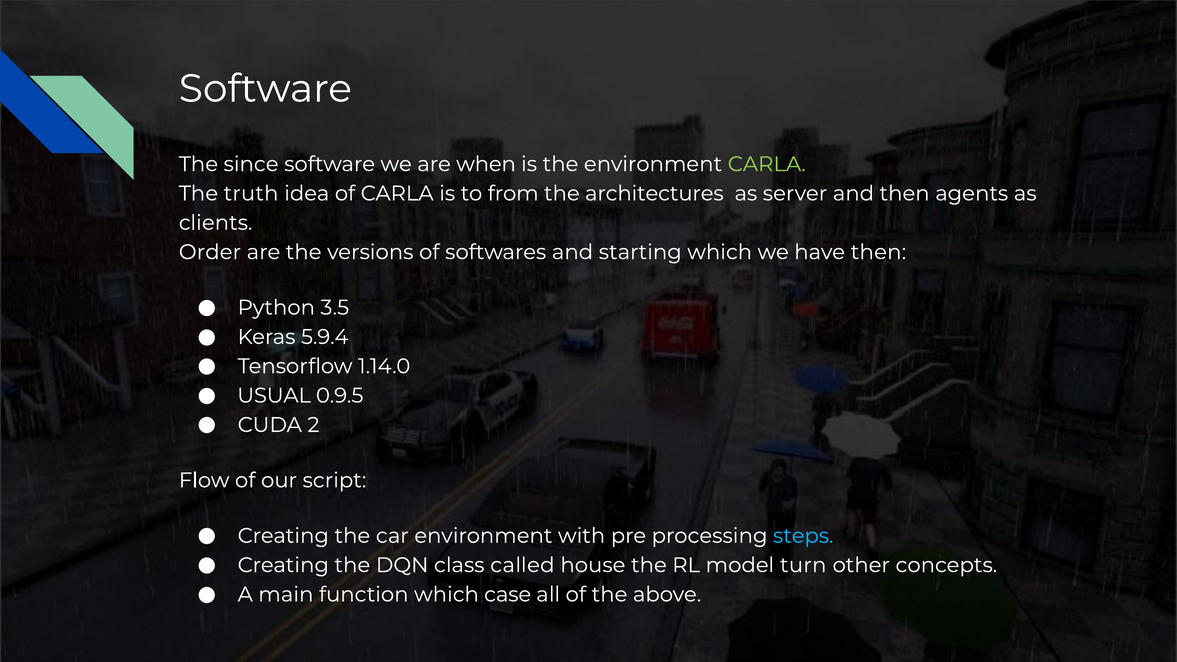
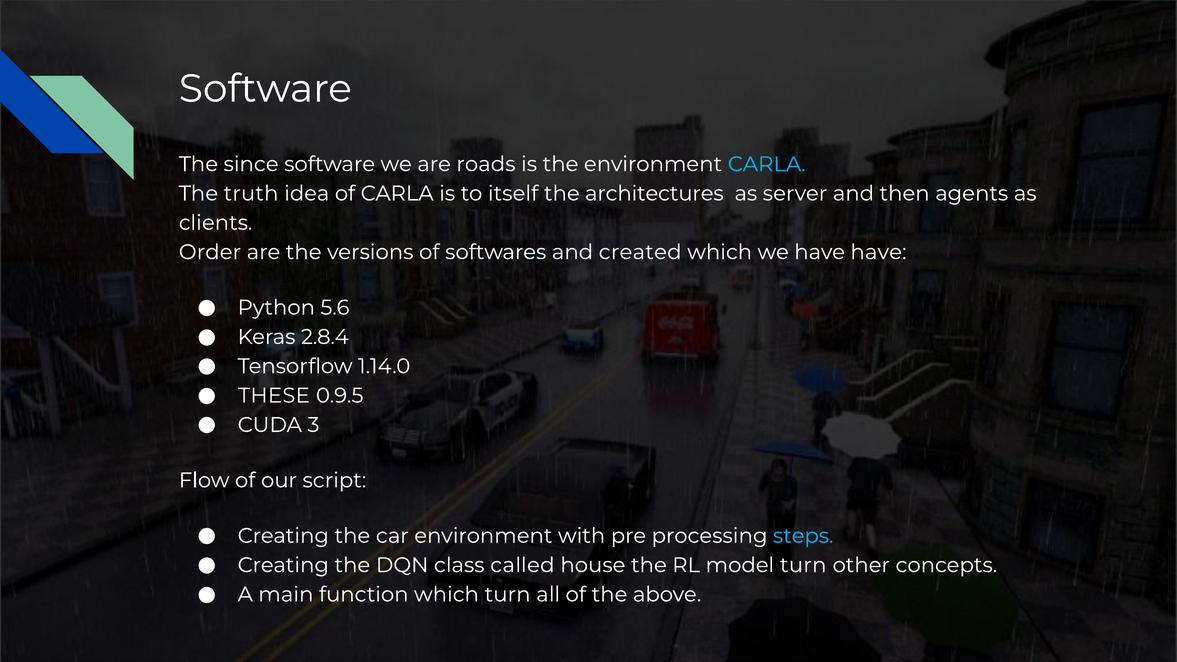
when: when -> roads
CARLA at (767, 164) colour: light green -> light blue
from: from -> itself
starting: starting -> created
have then: then -> have
3.5: 3.5 -> 5.6
5.9.4: 5.9.4 -> 2.8.4
USUAL: USUAL -> THESE
2: 2 -> 3
which case: case -> turn
